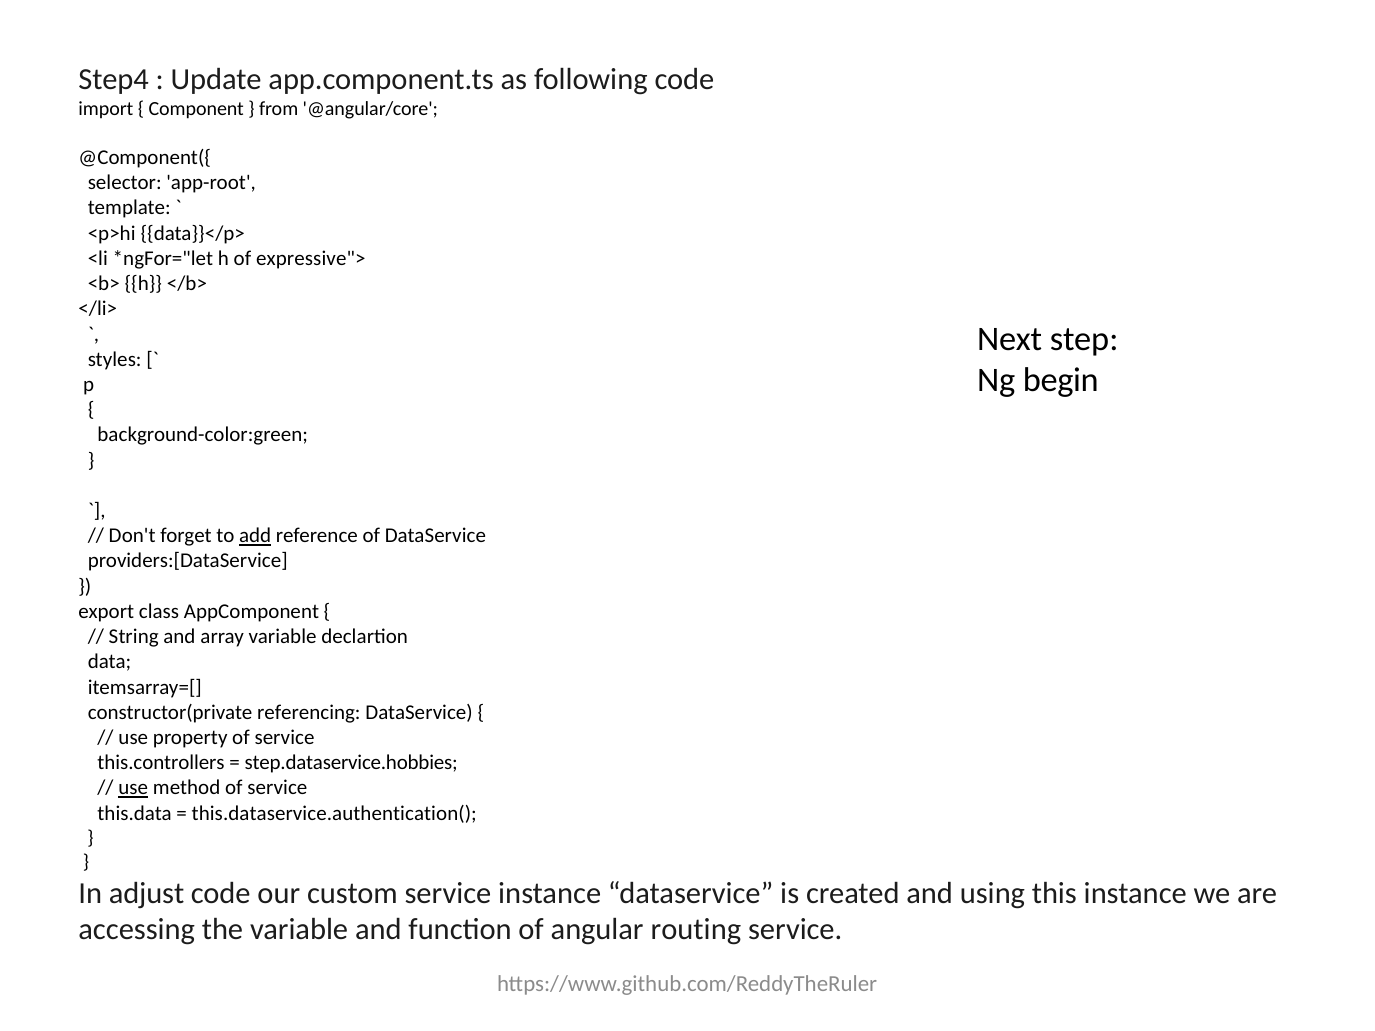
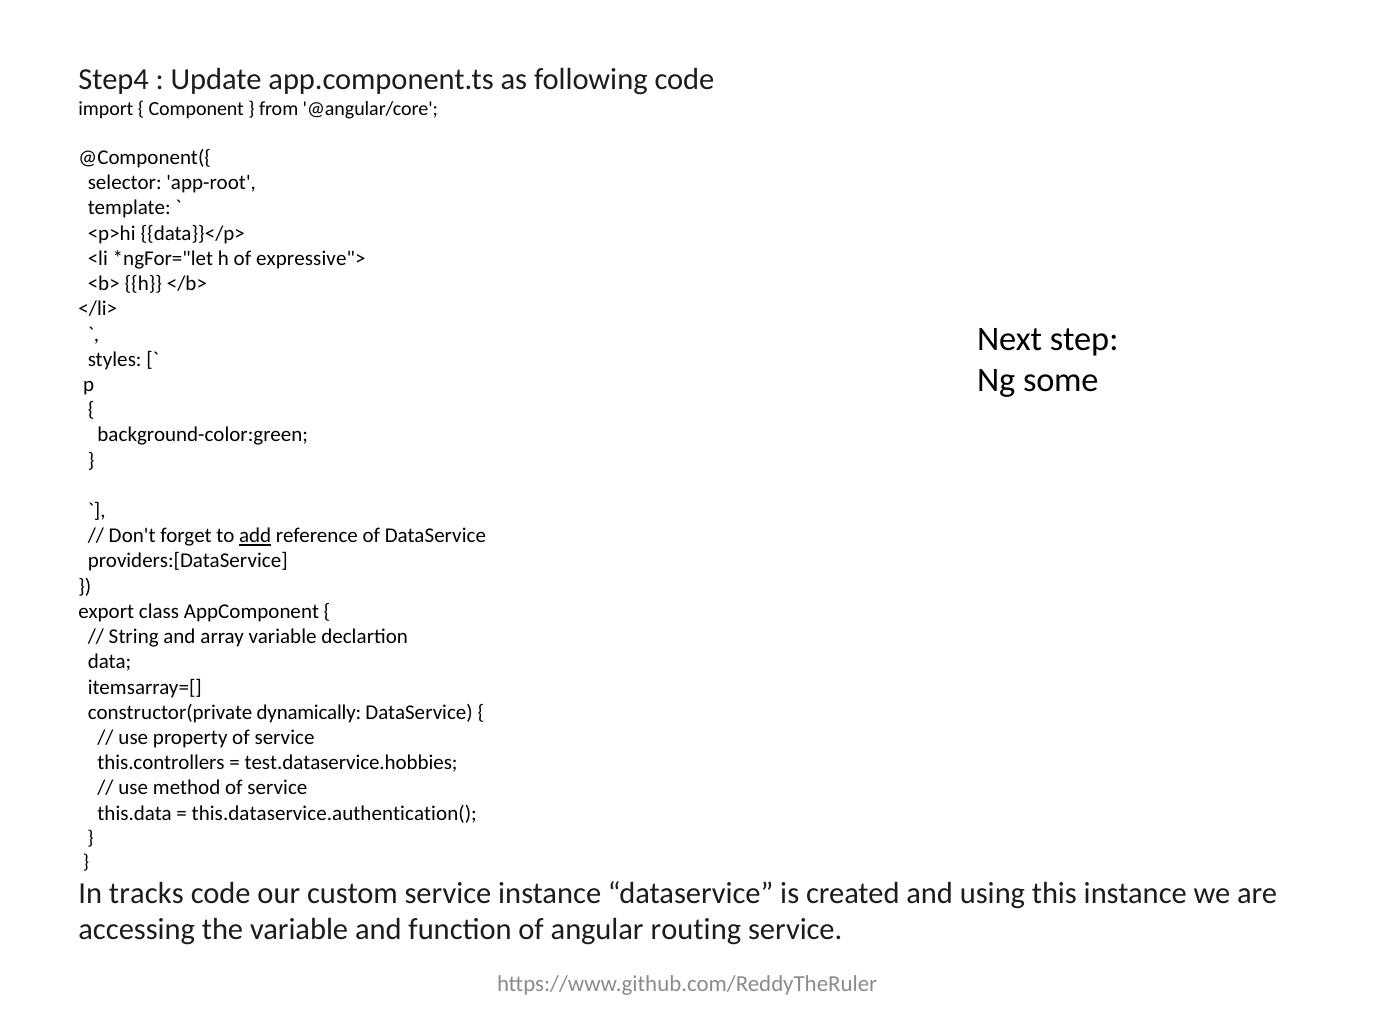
begin: begin -> some
referencing: referencing -> dynamically
step.dataservice.hobbies: step.dataservice.hobbies -> test.dataservice.hobbies
use at (133, 788) underline: present -> none
adjust: adjust -> tracks
